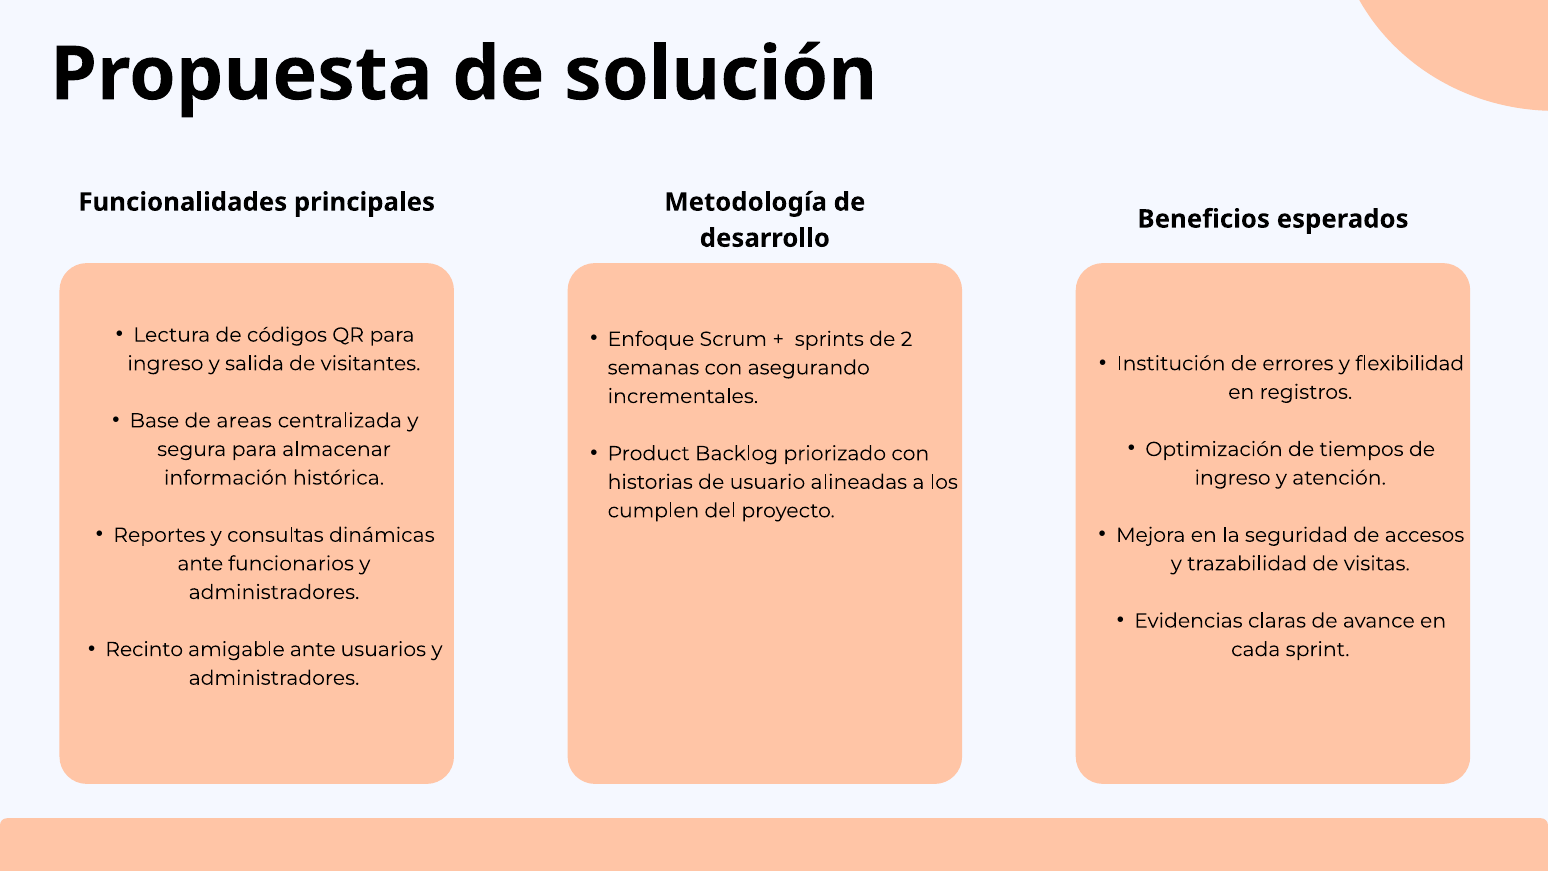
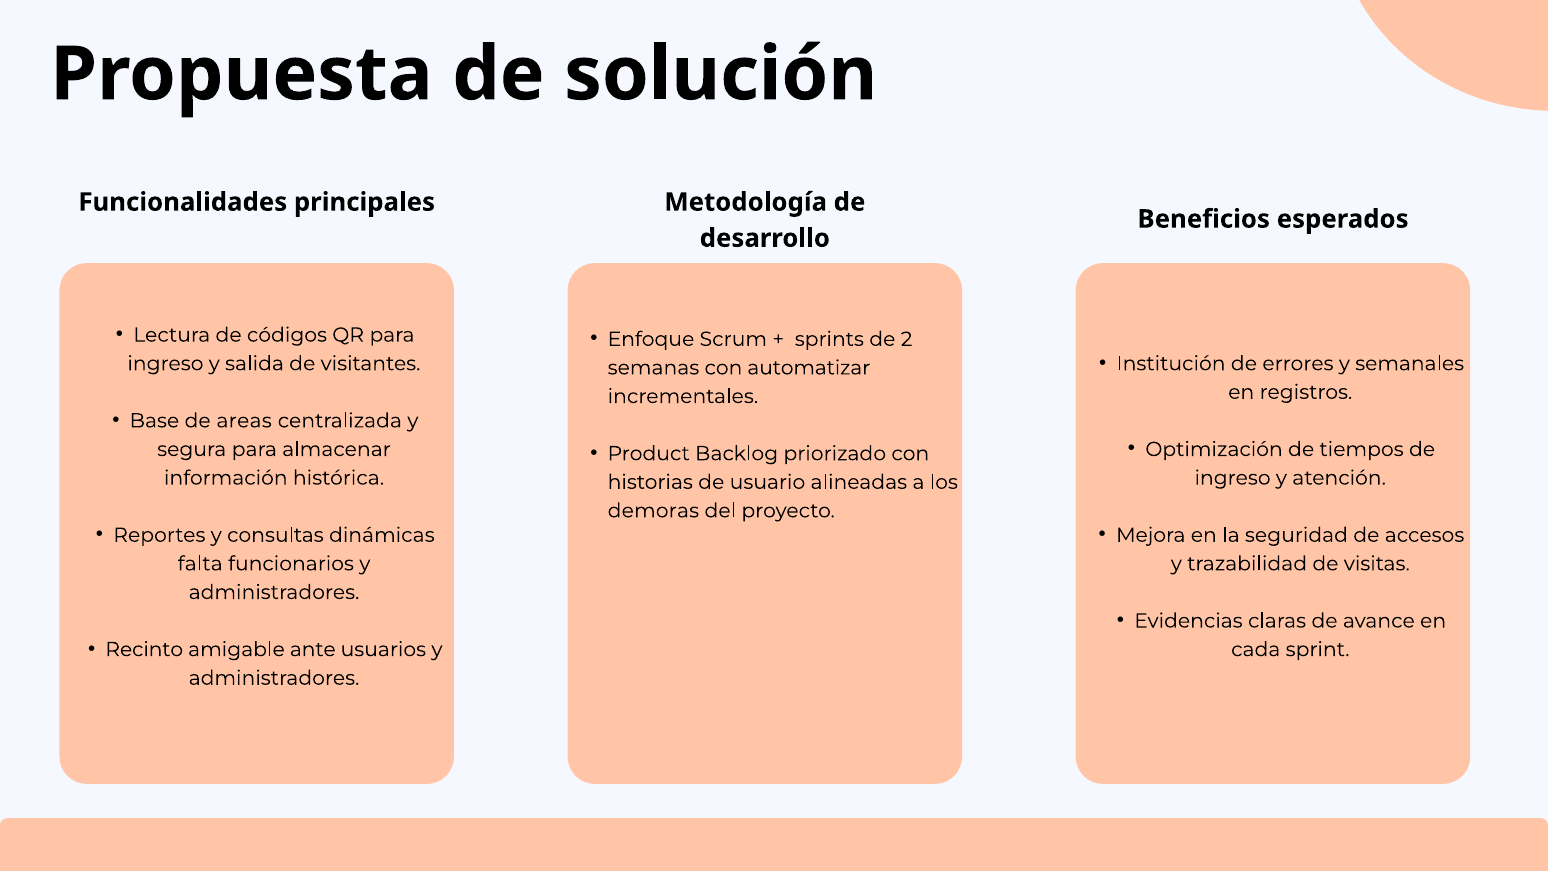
flexibilidad: flexibilidad -> semanales
asegurando: asegurando -> automatizar
cumplen: cumplen -> demoras
ante at (200, 564): ante -> falta
